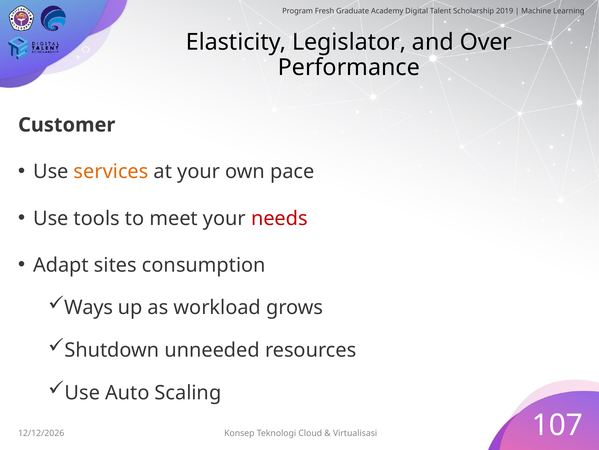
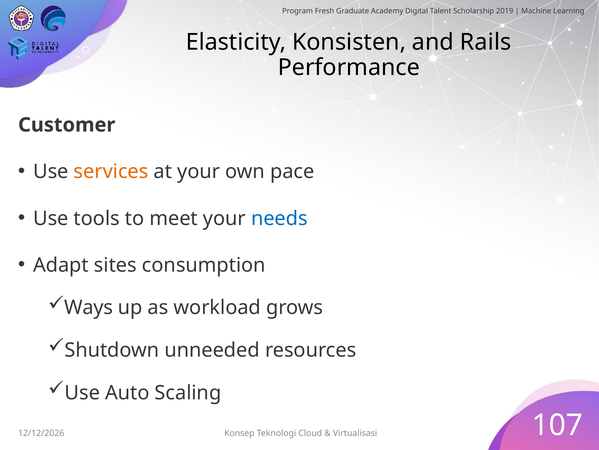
Legislator: Legislator -> Konsisten
Over: Over -> Rails
needs colour: red -> blue
